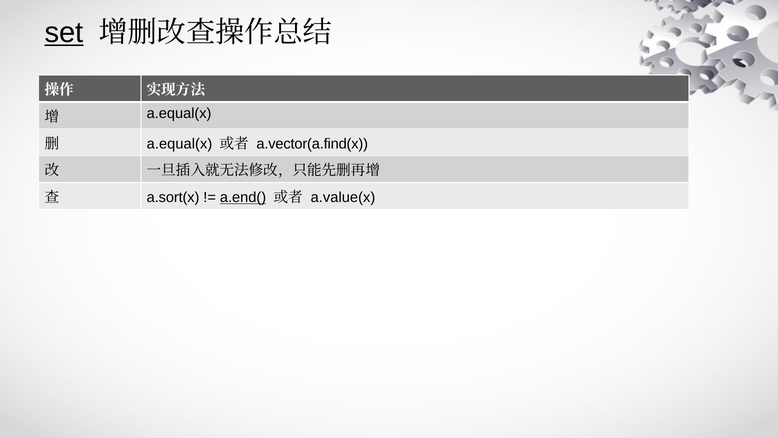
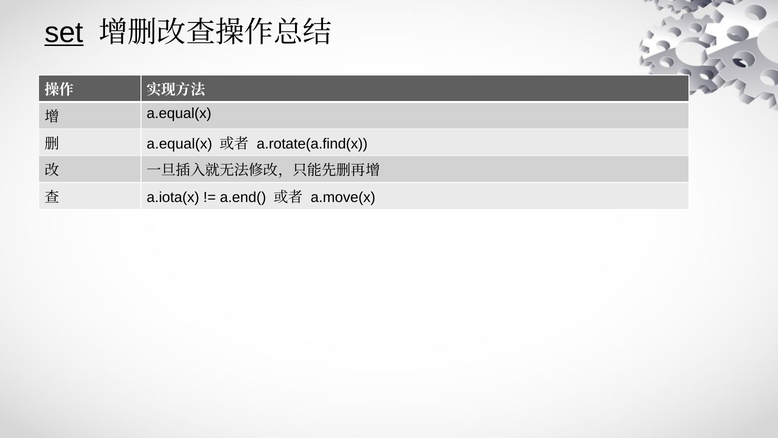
a.vector(a.find(x: a.vector(a.find(x -> a.rotate(a.find(x
a.sort(x: a.sort(x -> a.iota(x
a.end( underline: present -> none
a.value(x: a.value(x -> a.move(x
